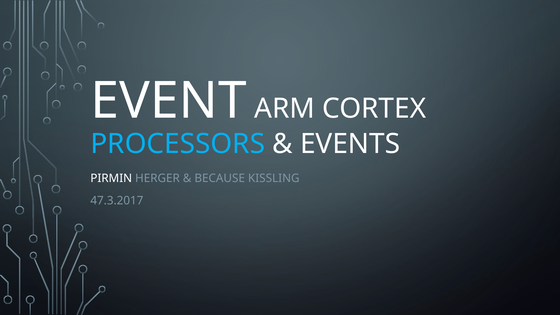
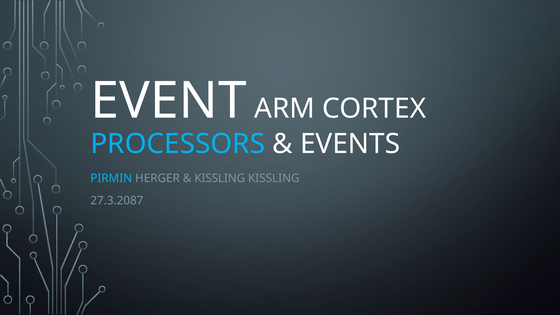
PIRMIN colour: white -> light blue
BECAUSE at (220, 178): BECAUSE -> KISSLING
47.3.2017: 47.3.2017 -> 27.3.2087
